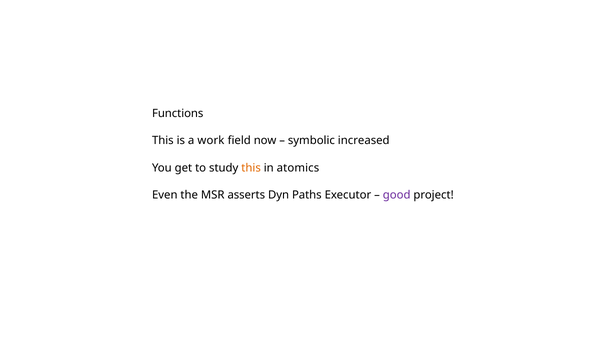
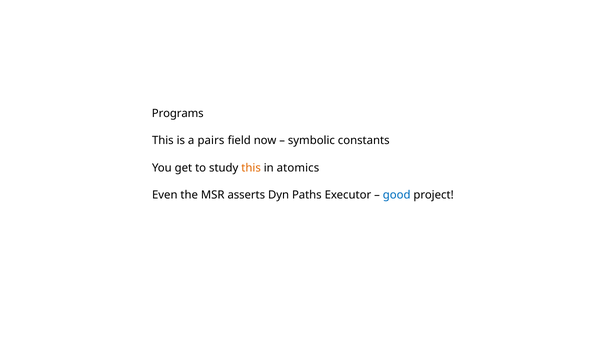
Functions: Functions -> Programs
work: work -> pairs
increased: increased -> constants
good colour: purple -> blue
